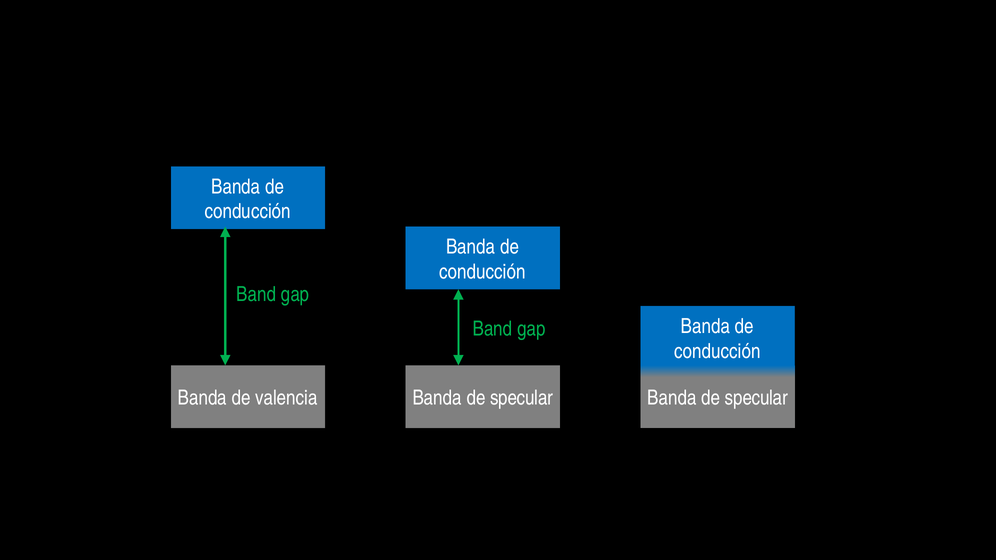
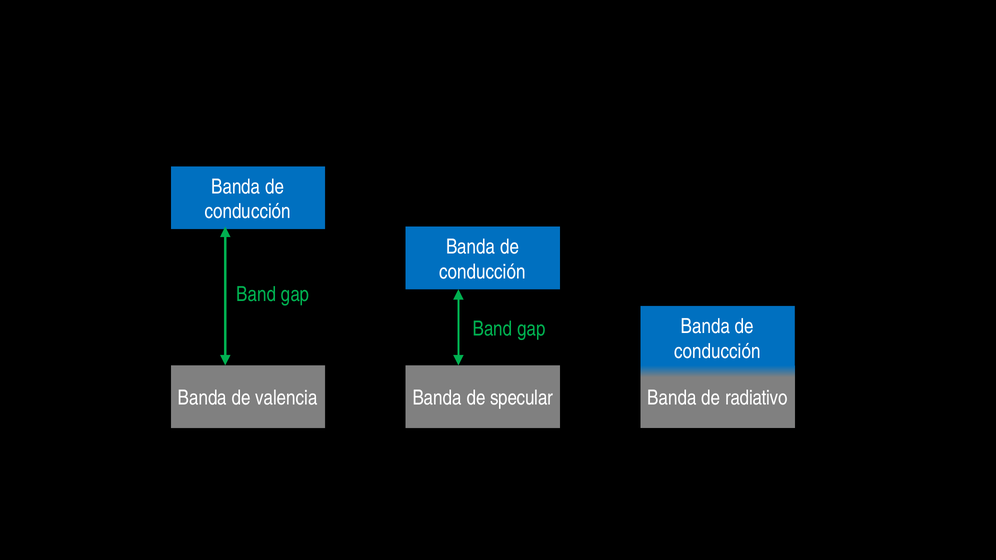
specular at (756, 398): specular -> radiativo
